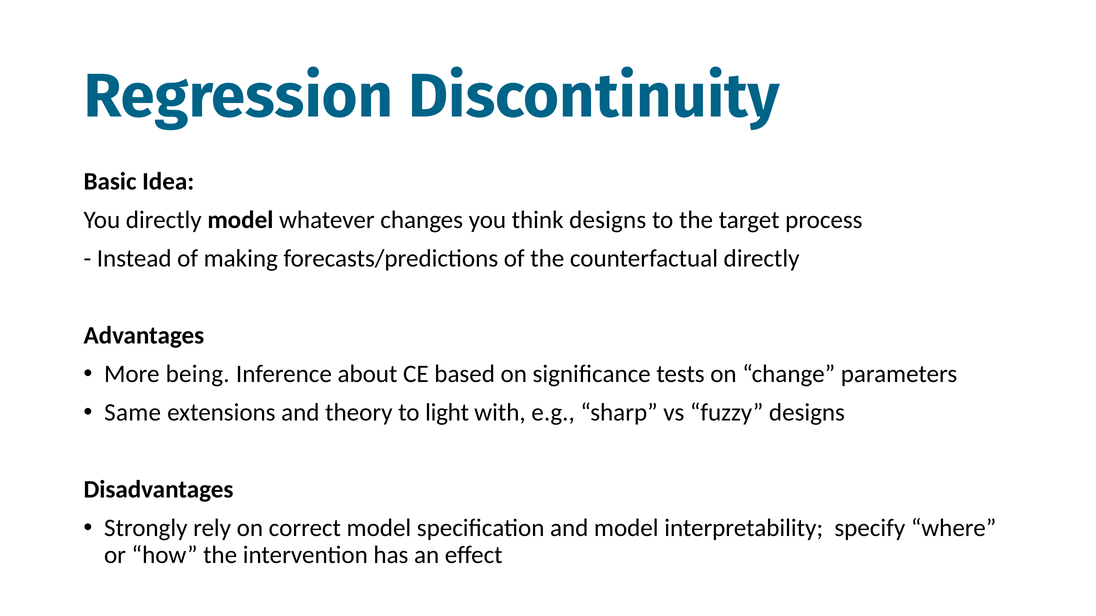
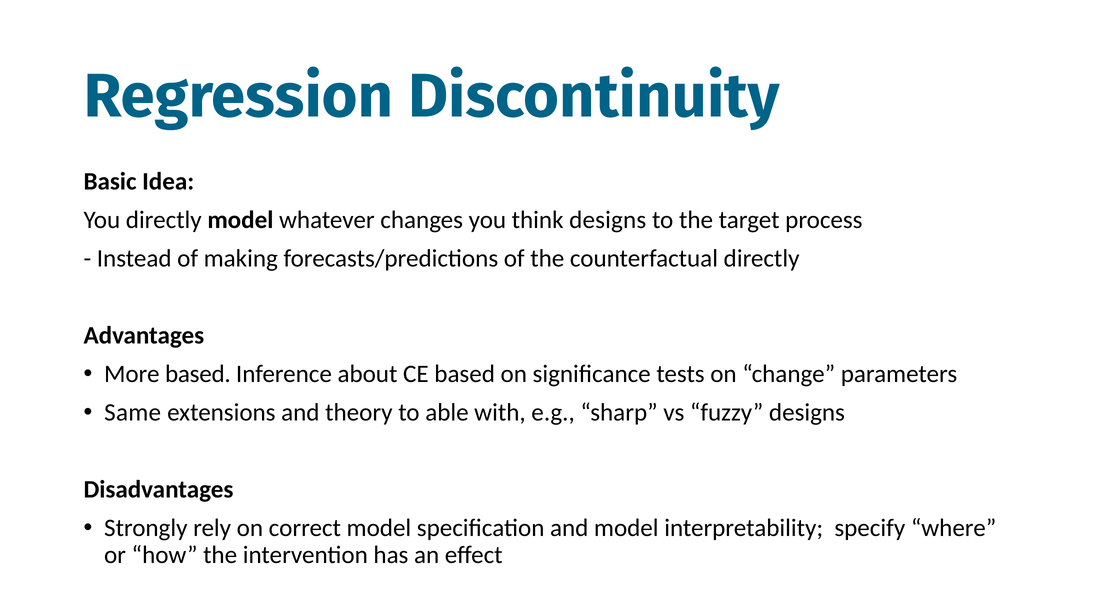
More being: being -> based
light: light -> able
